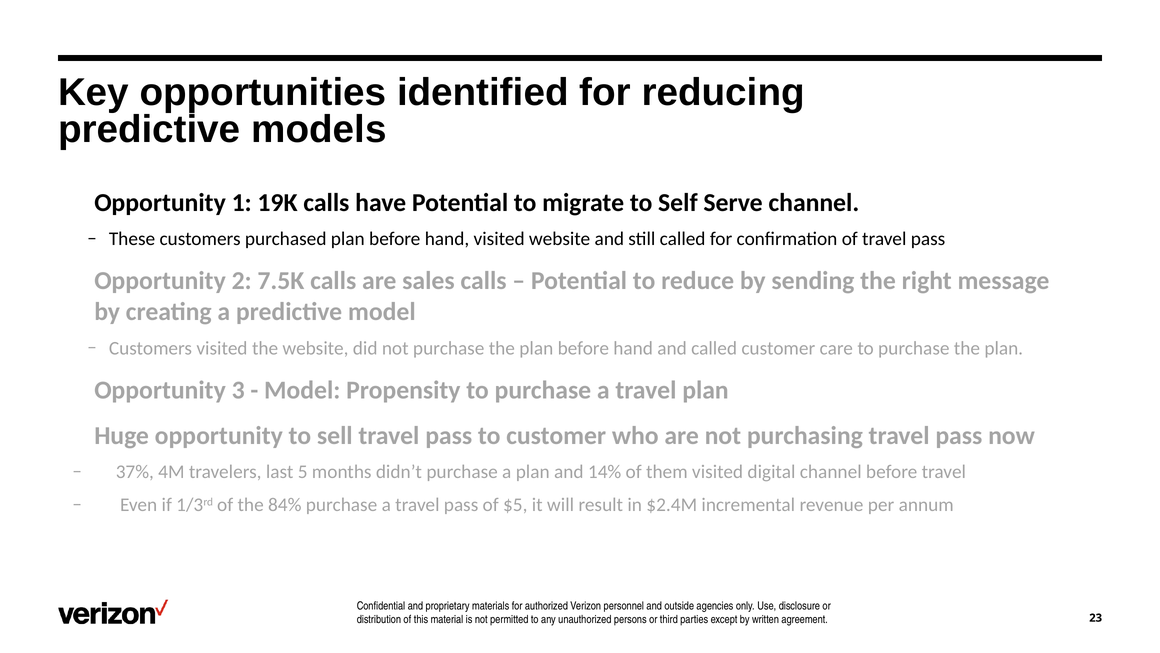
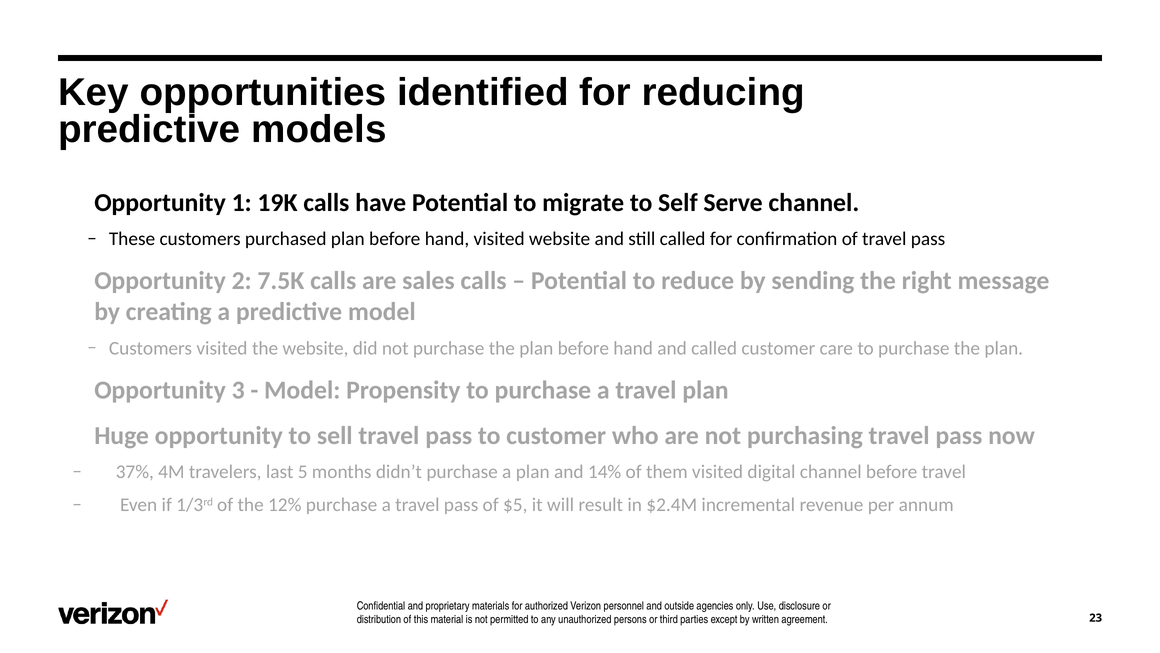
84%: 84% -> 12%
